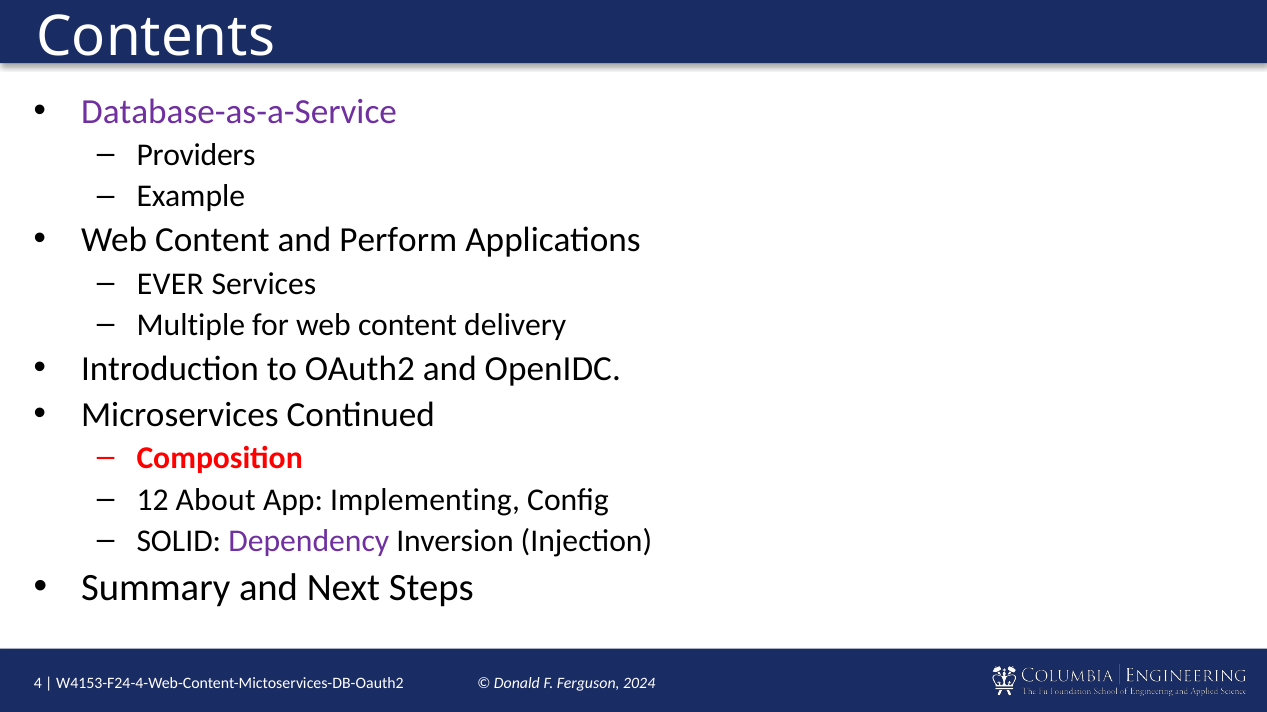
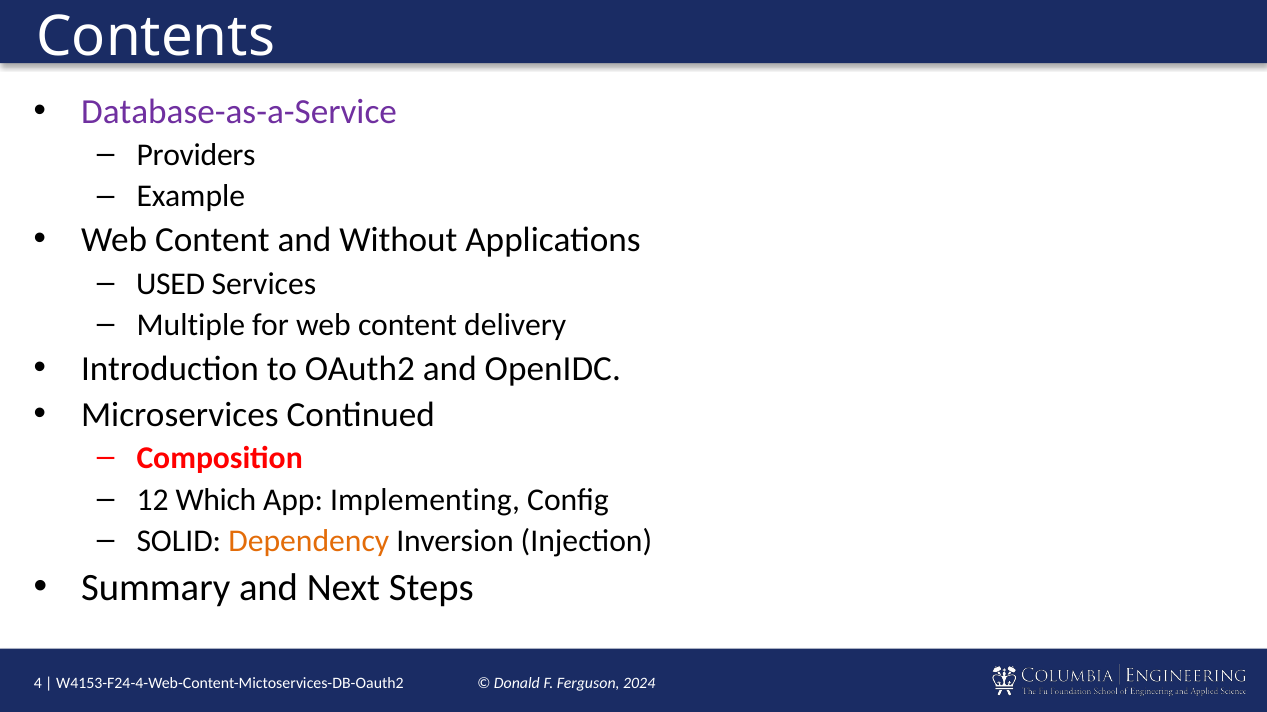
Perform: Perform -> Without
EVER: EVER -> USED
About: About -> Which
Dependency colour: purple -> orange
